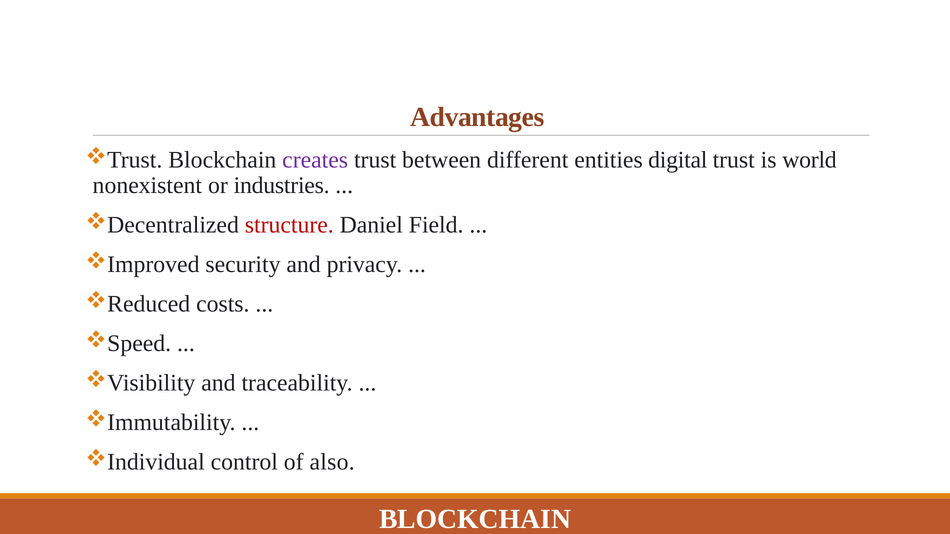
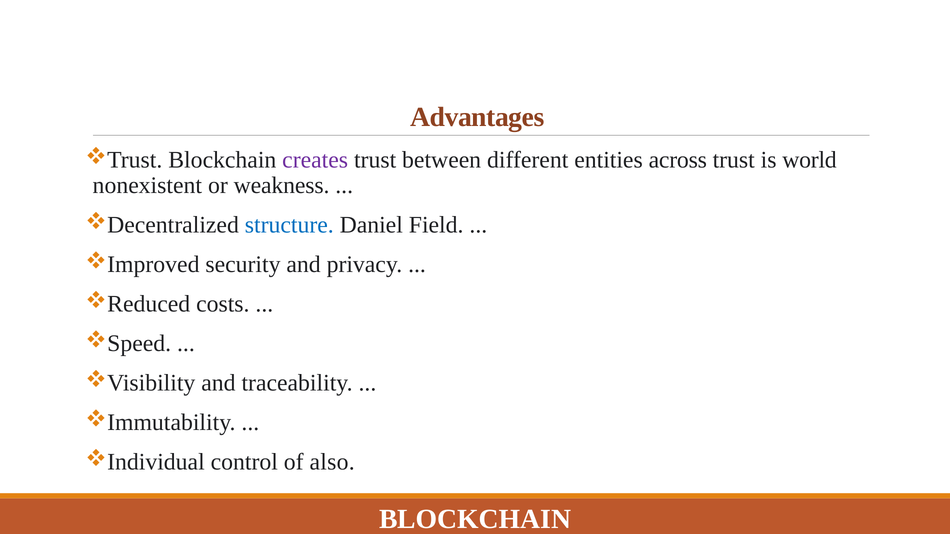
digital: digital -> across
industries: industries -> weakness
structure colour: red -> blue
